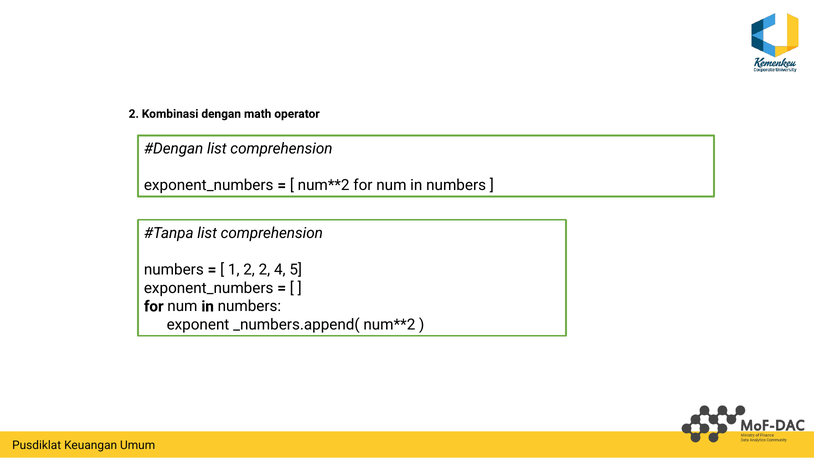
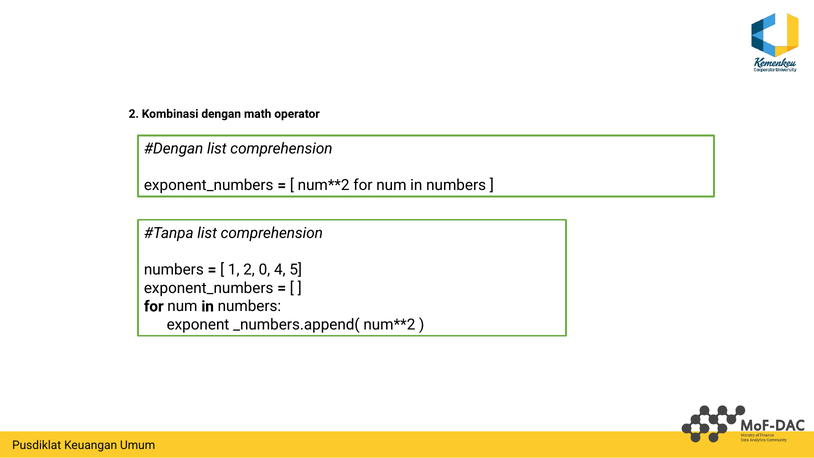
2 2: 2 -> 0
